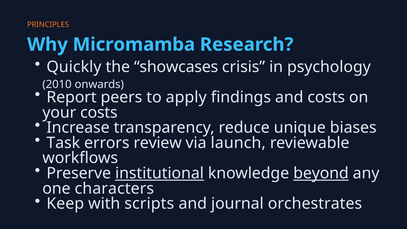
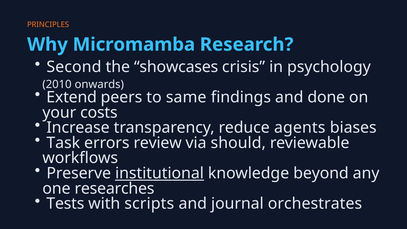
Quickly: Quickly -> Second
Report: Report -> Extend
apply: apply -> same
and costs: costs -> done
unique: unique -> agents
launch: launch -> should
beyond underline: present -> none
characters: characters -> researches
Keep: Keep -> Tests
